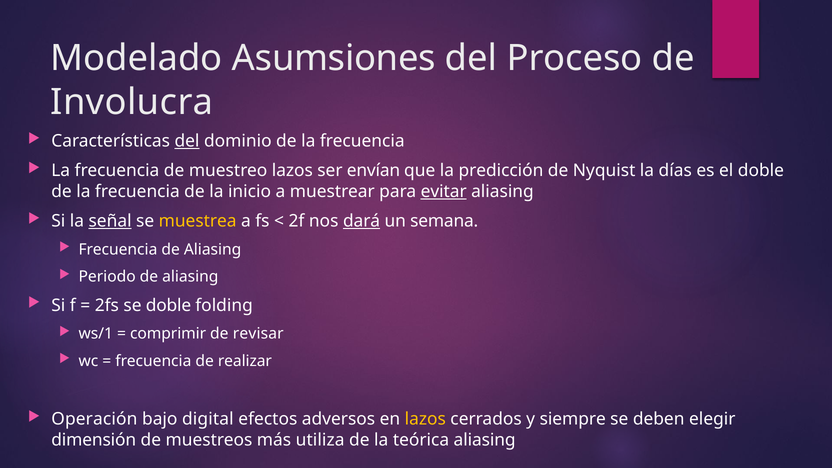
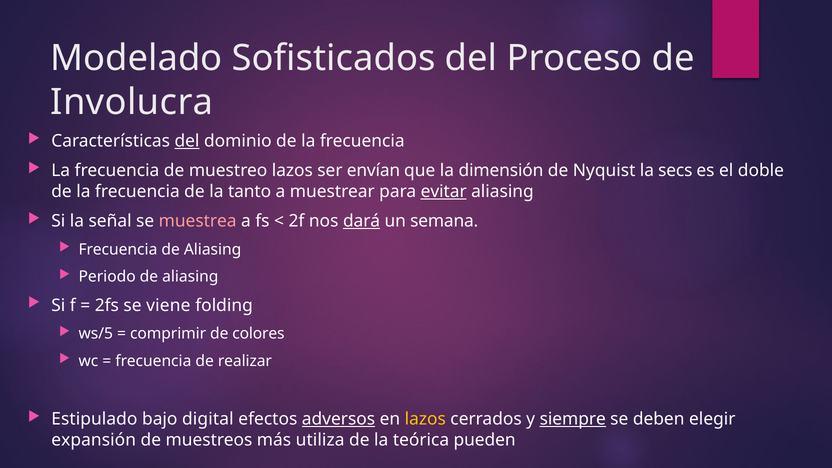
Asumsiones: Asumsiones -> Sofisticados
predicción: predicción -> dimensión
días: días -> secs
inicio: inicio -> tanto
señal underline: present -> none
muestrea colour: yellow -> pink
se doble: doble -> viene
ws/1: ws/1 -> ws/5
revisar: revisar -> colores
Operación: Operación -> Estipulado
adversos underline: none -> present
siempre underline: none -> present
dimensión: dimensión -> expansión
teórica aliasing: aliasing -> pueden
